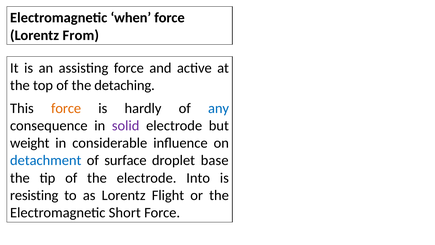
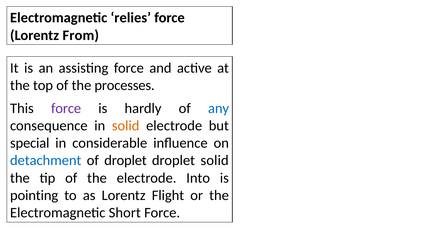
when: when -> relies
detaching: detaching -> processes
force at (66, 108) colour: orange -> purple
solid at (126, 125) colour: purple -> orange
weight: weight -> special
of surface: surface -> droplet
droplet base: base -> solid
resisting: resisting -> pointing
